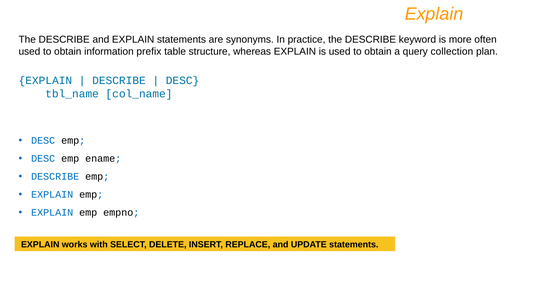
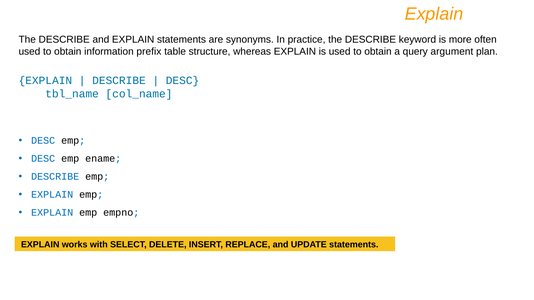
collection: collection -> argument
